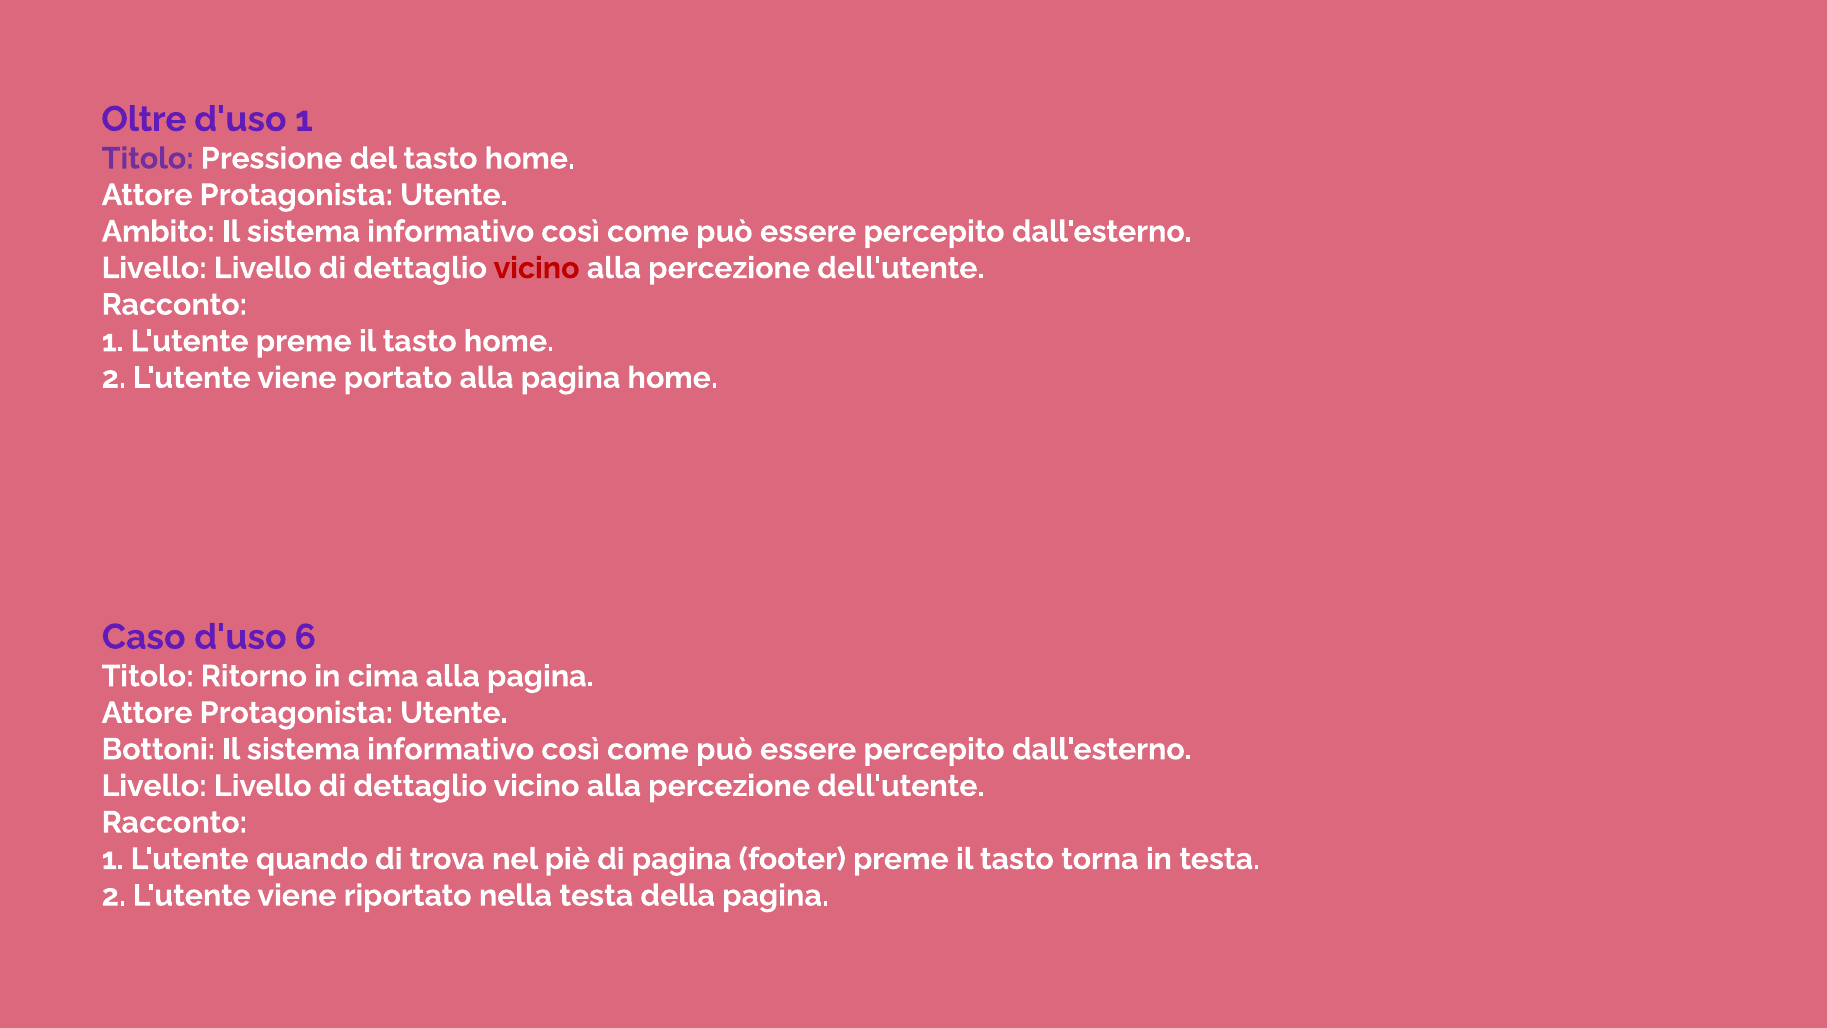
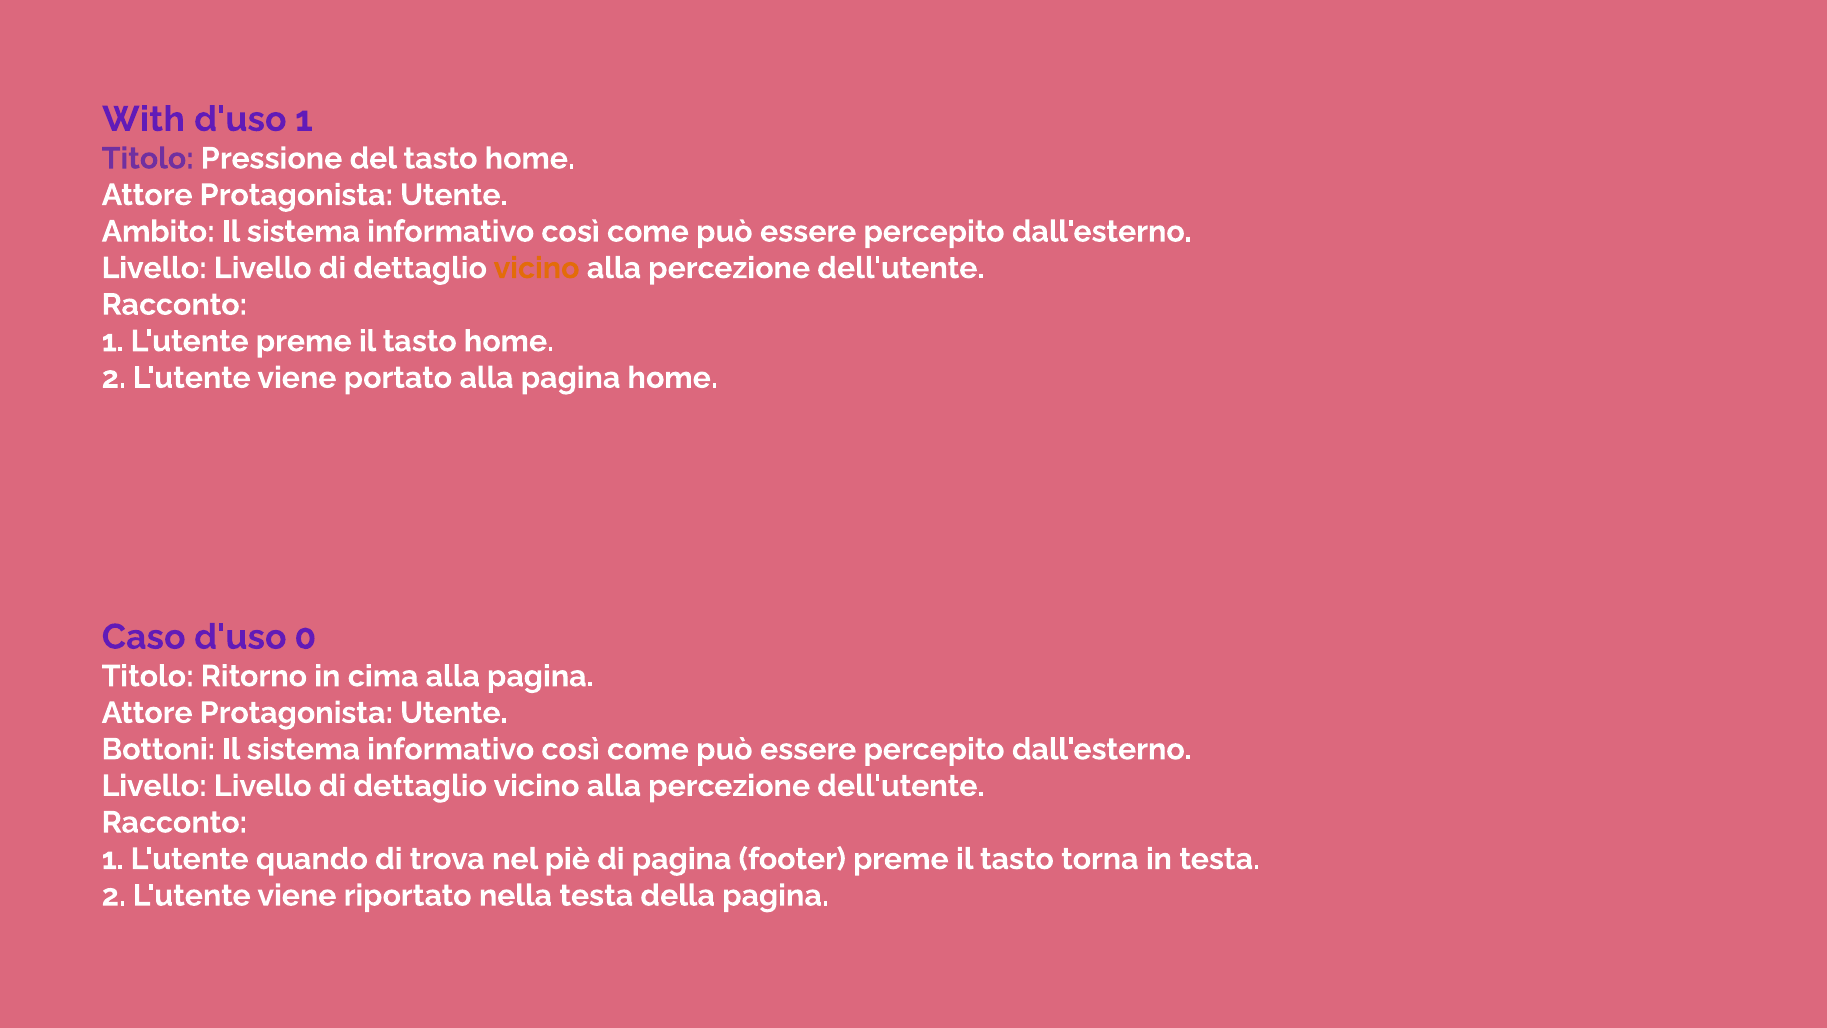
Oltre: Oltre -> With
vicino at (537, 268) colour: red -> orange
6: 6 -> 0
